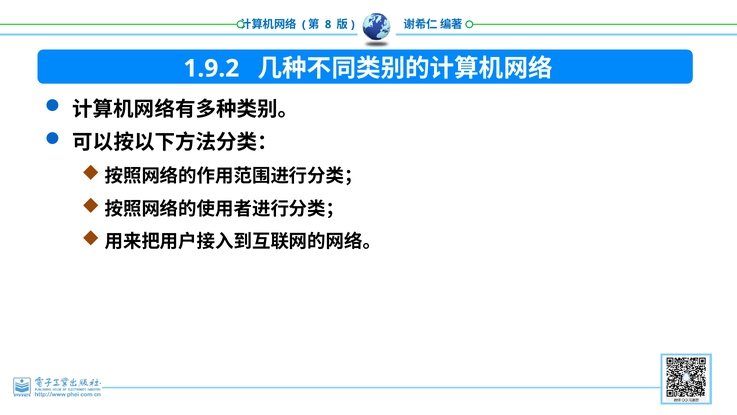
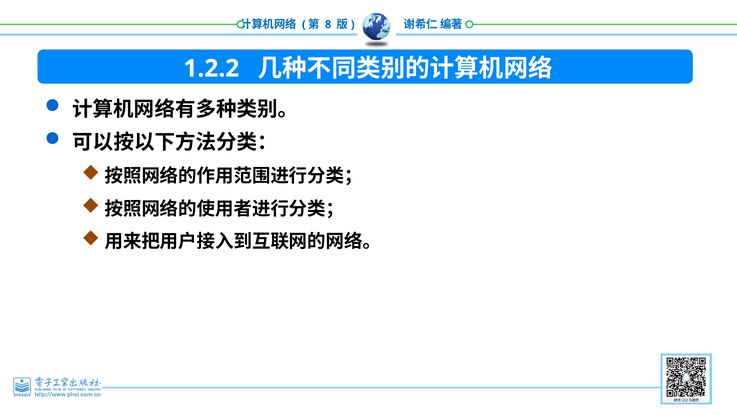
1.9.2: 1.9.2 -> 1.2.2
